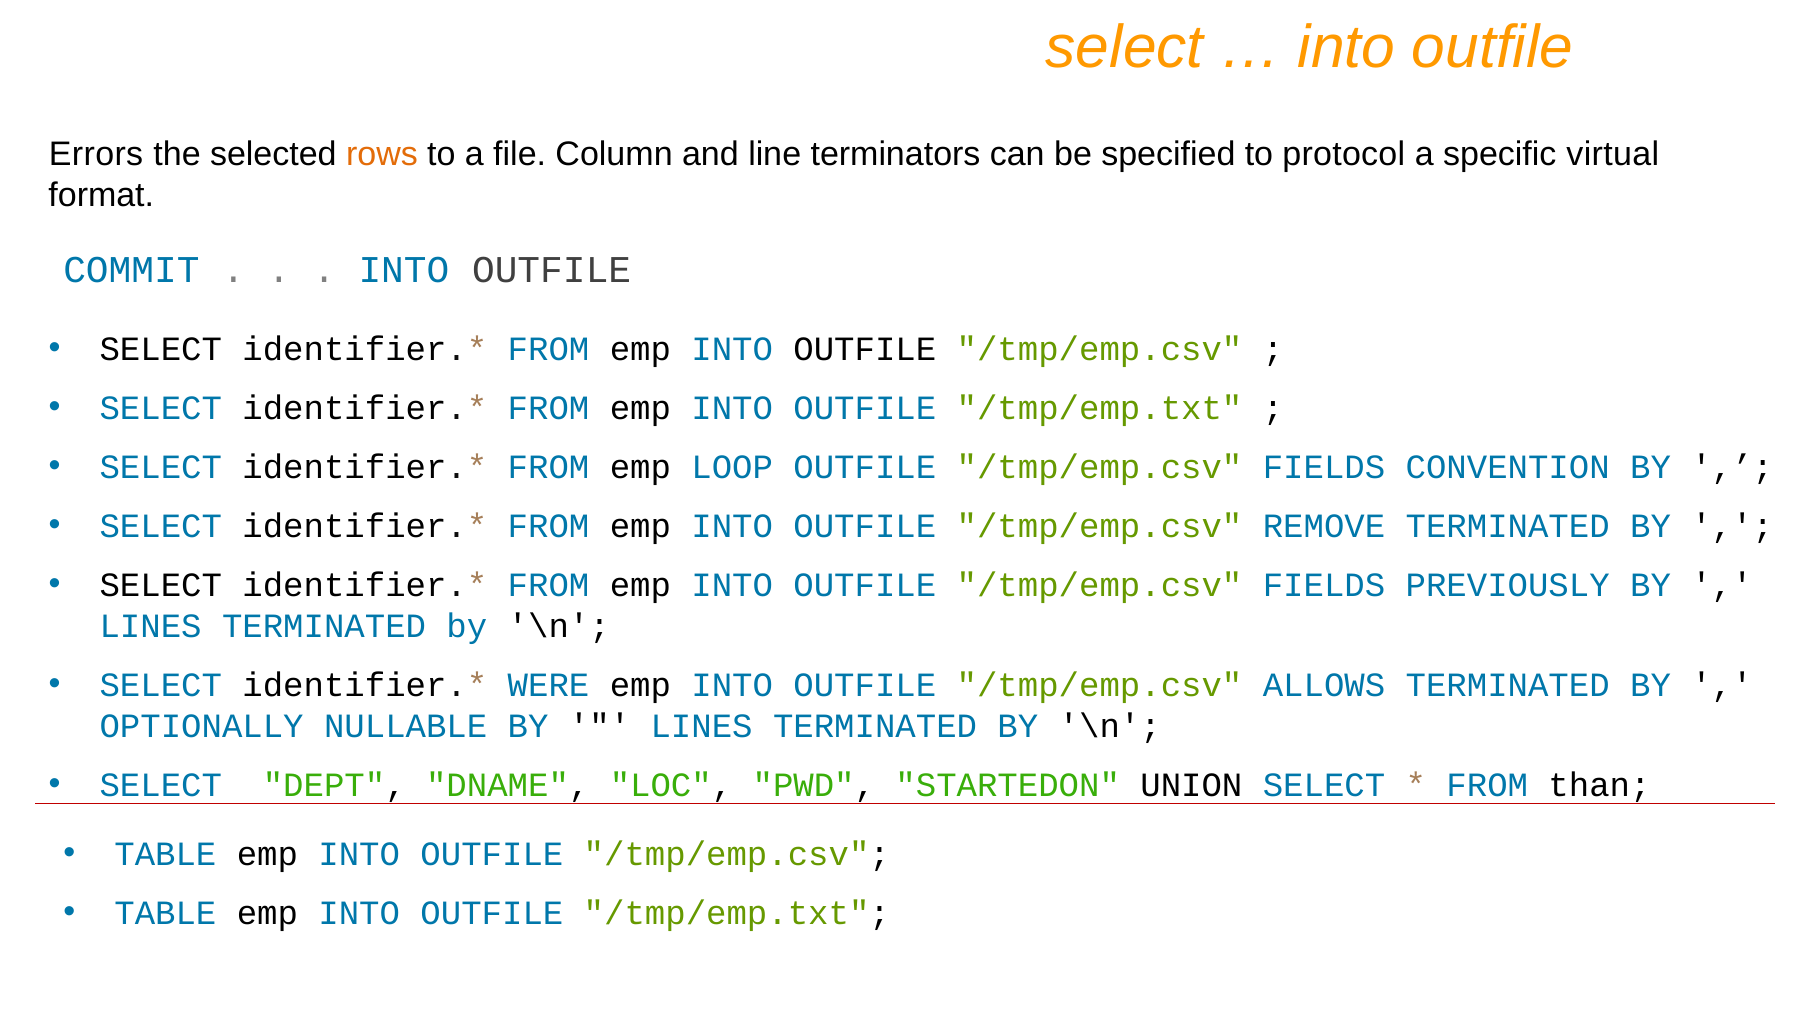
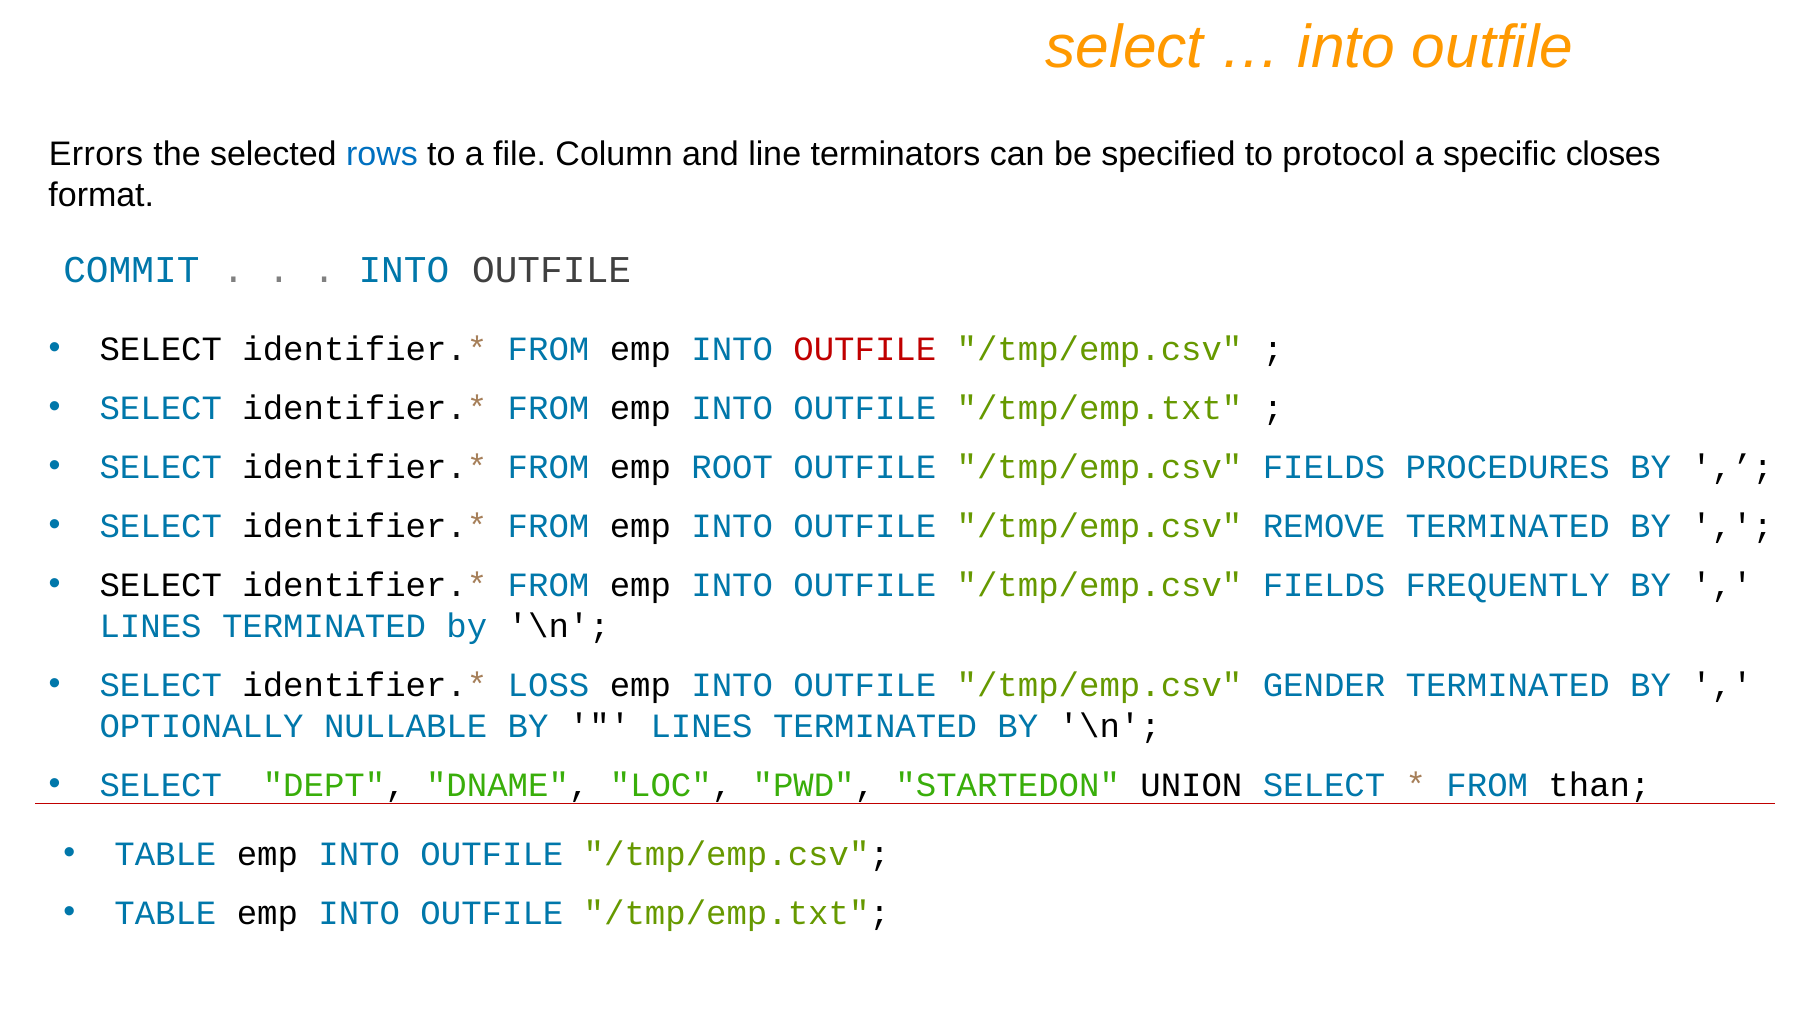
rows colour: orange -> blue
virtual: virtual -> closes
OUTFILE at (865, 349) colour: black -> red
LOOP: LOOP -> ROOT
CONVENTION: CONVENTION -> PROCEDURES
PREVIOUSLY: PREVIOUSLY -> FREQUENTLY
WERE: WERE -> LOSS
ALLOWS: ALLOWS -> GENDER
